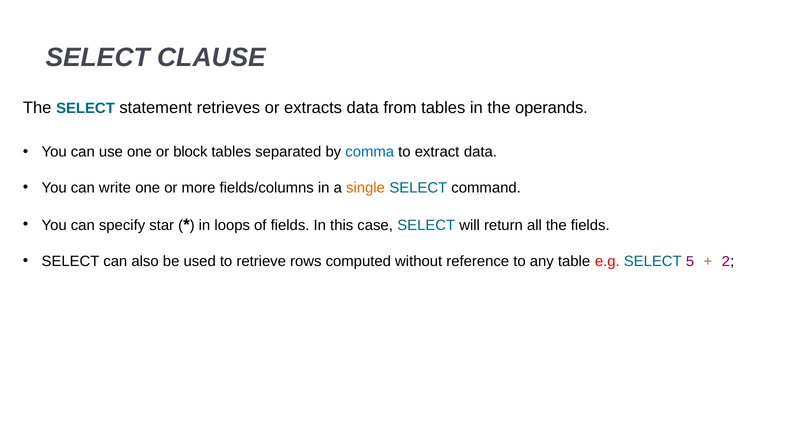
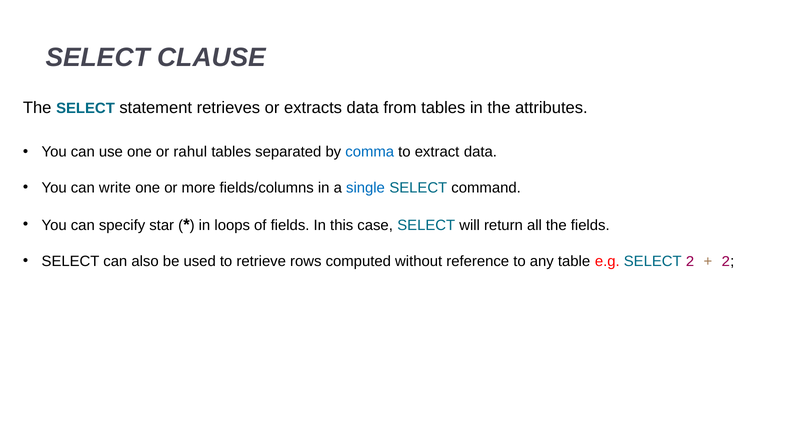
operands: operands -> attributes
block: block -> rahul
single colour: orange -> blue
SELECT 5: 5 -> 2
